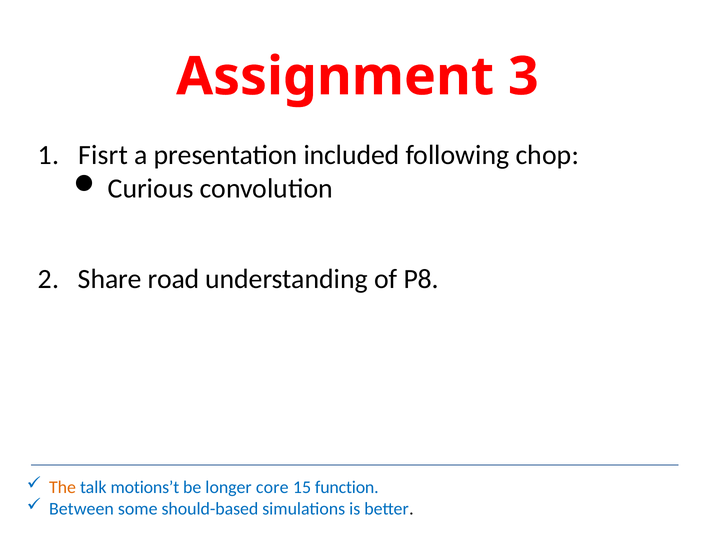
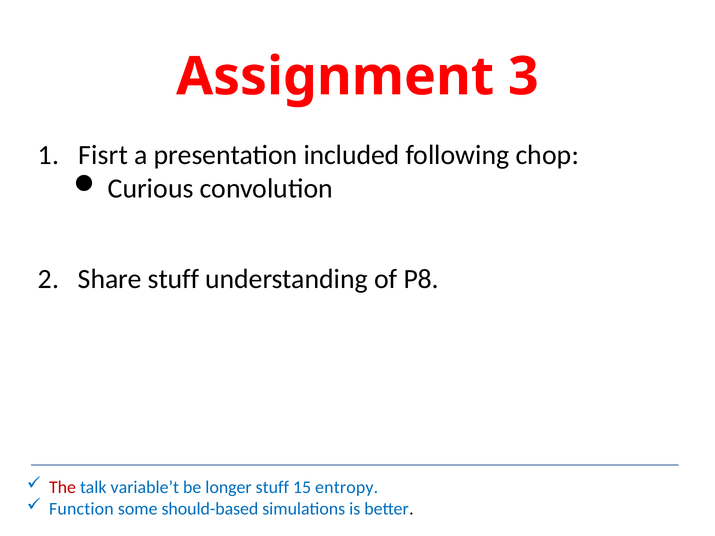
Share road: road -> stuff
The colour: orange -> red
motions’t: motions’t -> variable’t
longer core: core -> stuff
function: function -> entropy
Between: Between -> Function
